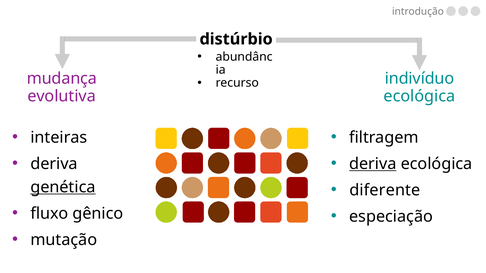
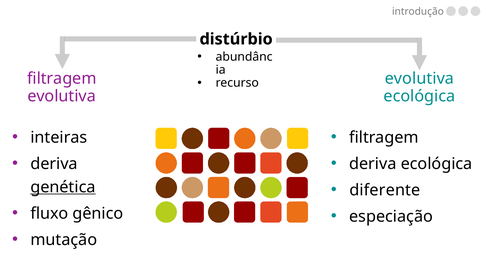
mudança at (62, 79): mudança -> filtragem
indivíduo at (420, 79): indivíduo -> evolutiva
deriva at (373, 164) underline: present -> none
